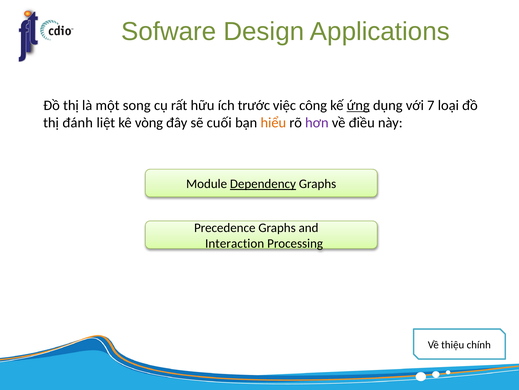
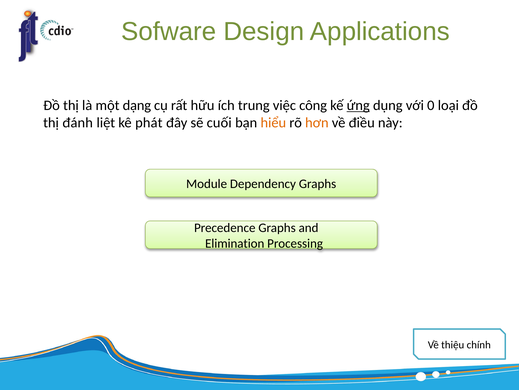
song: song -> dạng
trước: trước -> trung
7: 7 -> 0
vòng: vòng -> phát
hơn colour: purple -> orange
Dependency underline: present -> none
Interaction: Interaction -> Elimination
